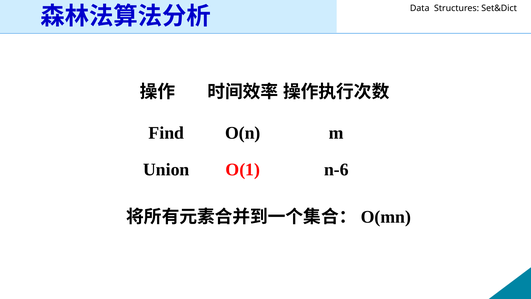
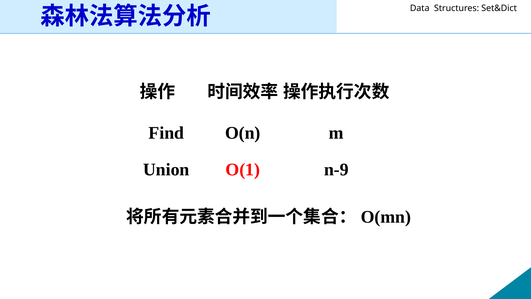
n-6: n-6 -> n-9
